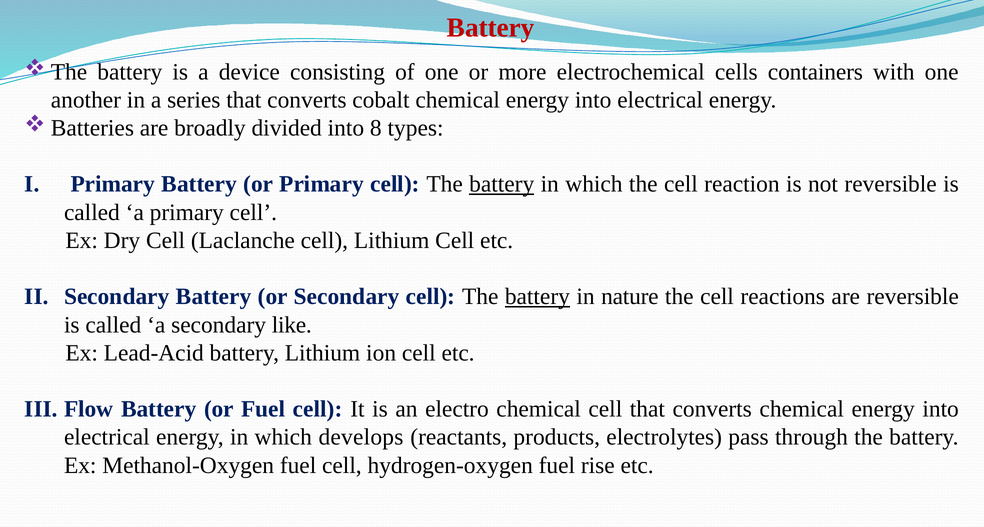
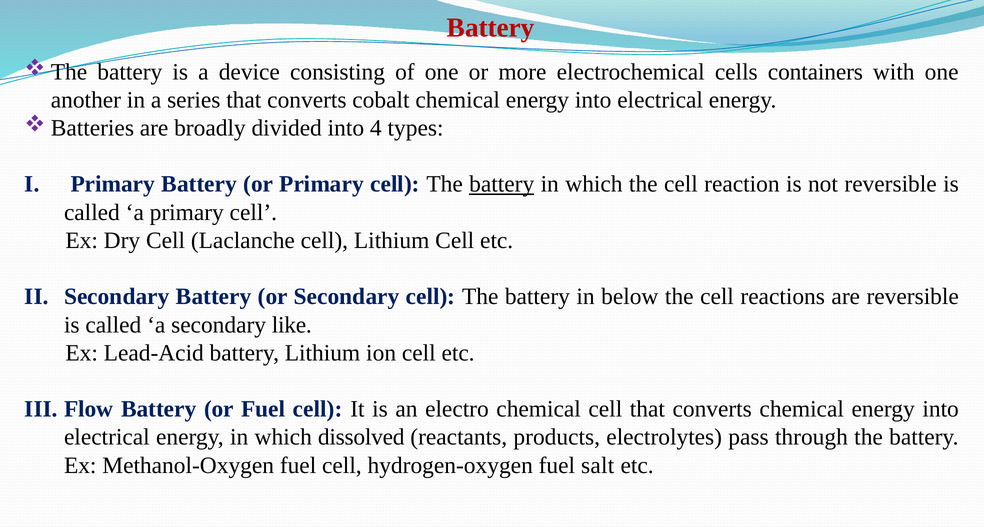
8: 8 -> 4
battery at (537, 297) underline: present -> none
nature: nature -> below
develops: develops -> dissolved
rise: rise -> salt
